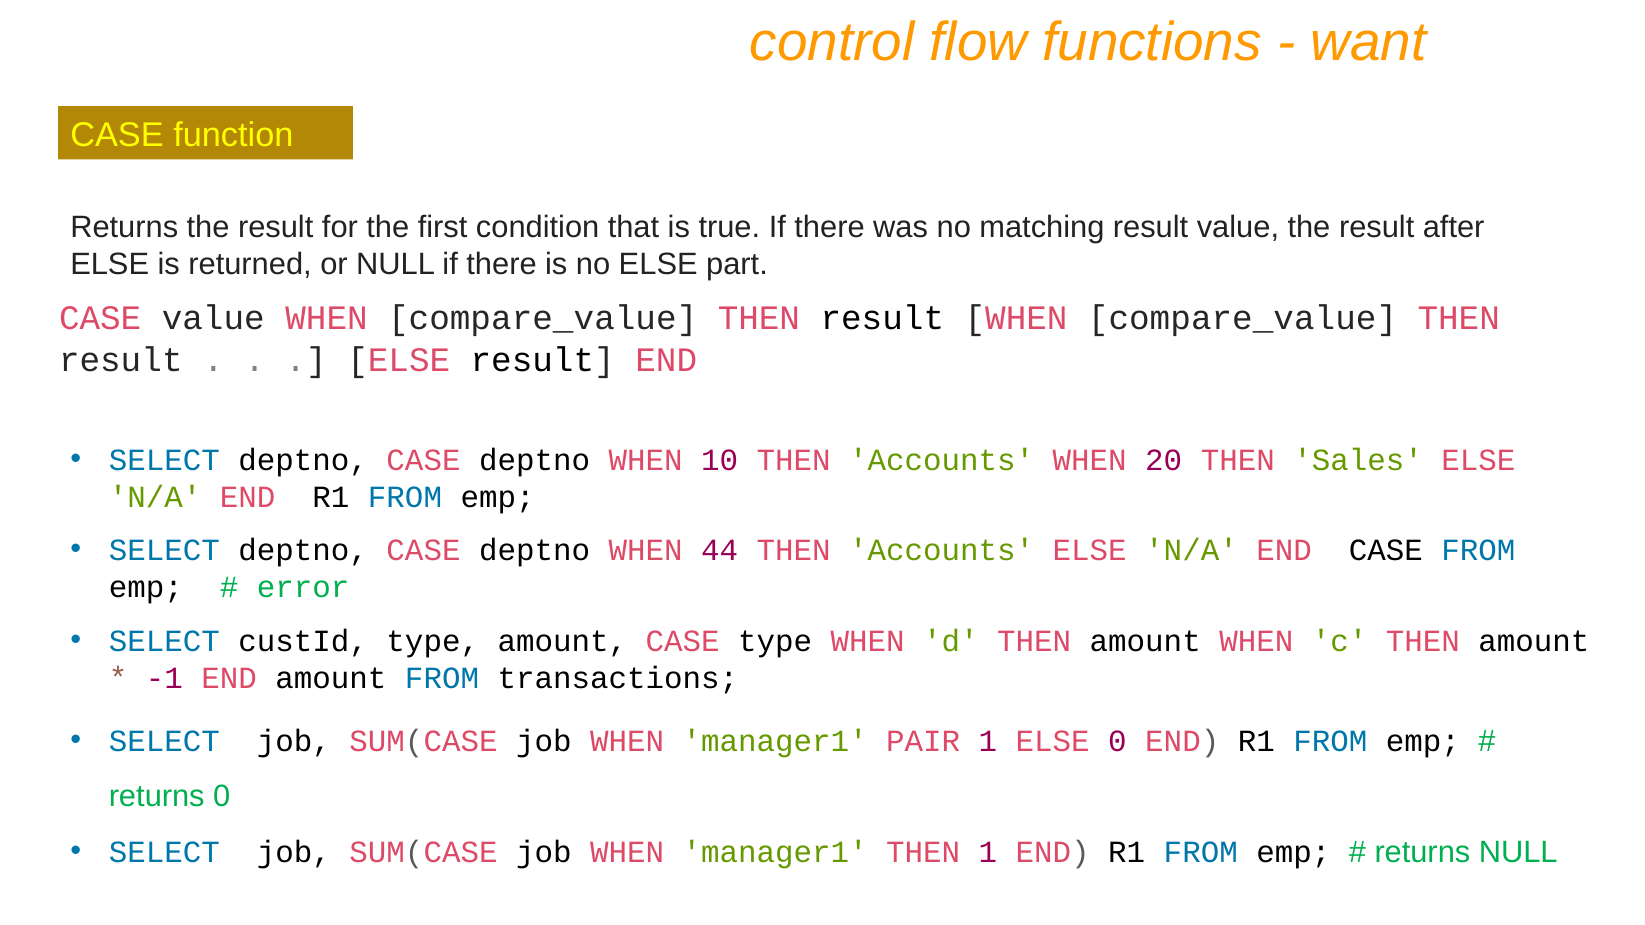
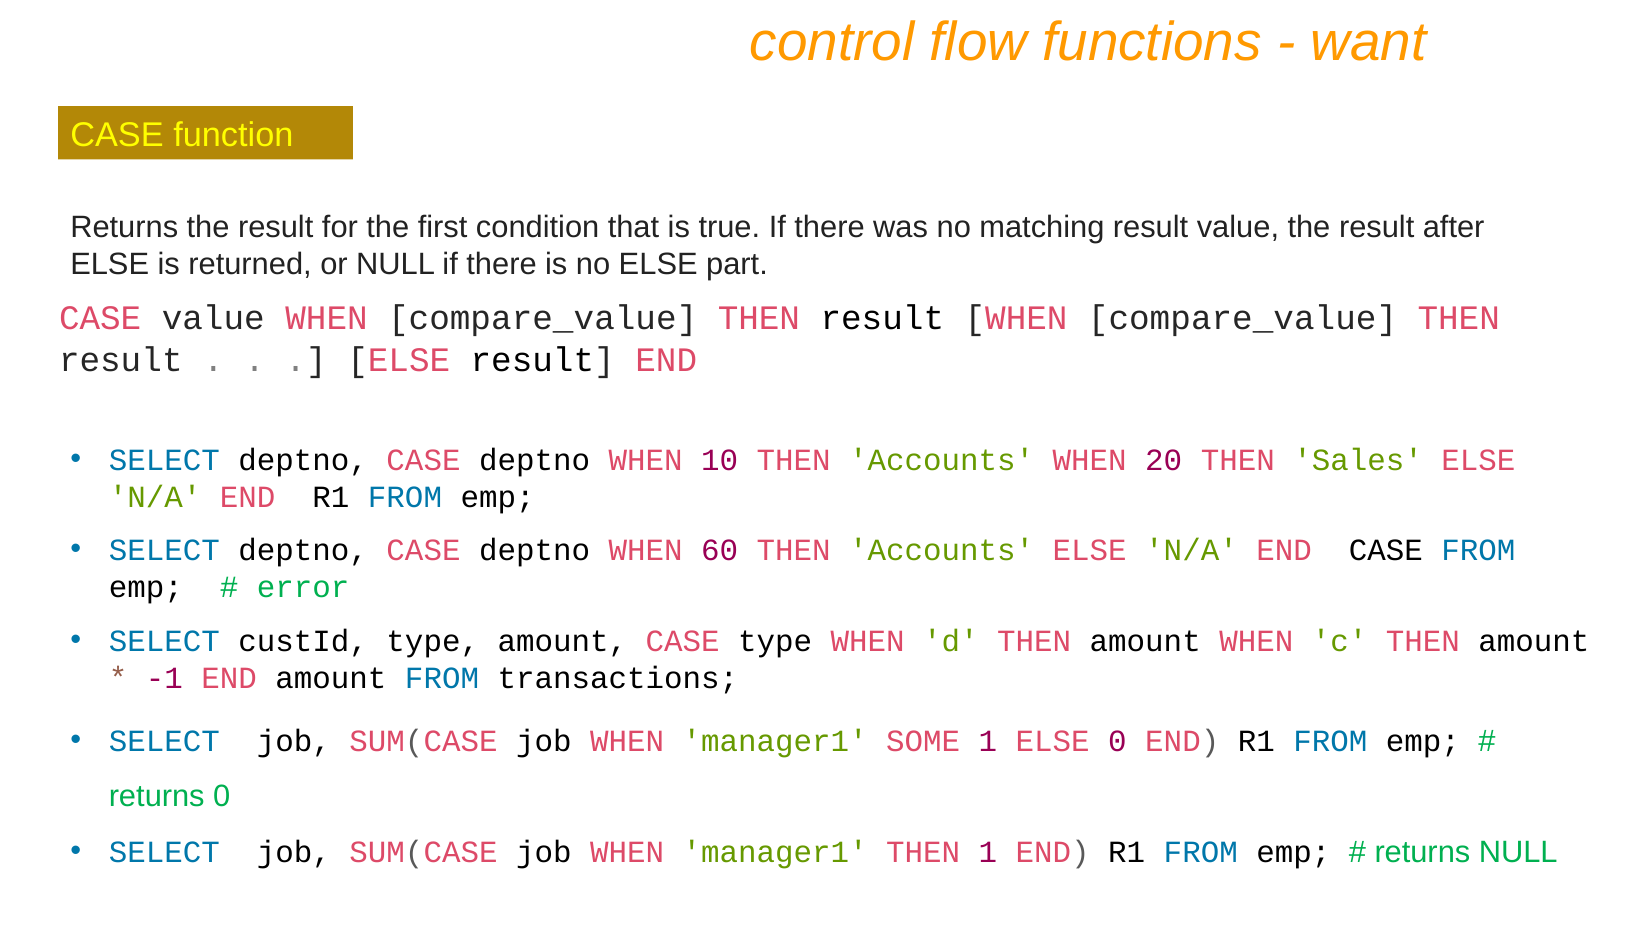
44: 44 -> 60
PAIR: PAIR -> SOME
